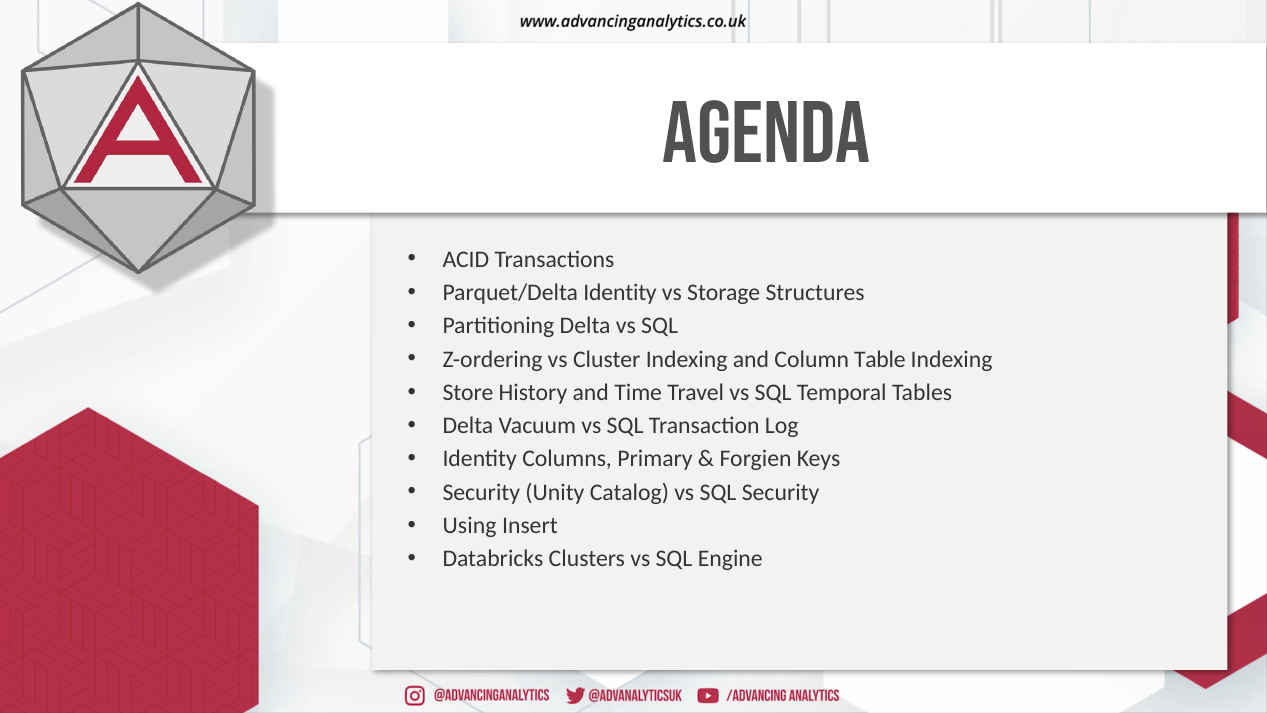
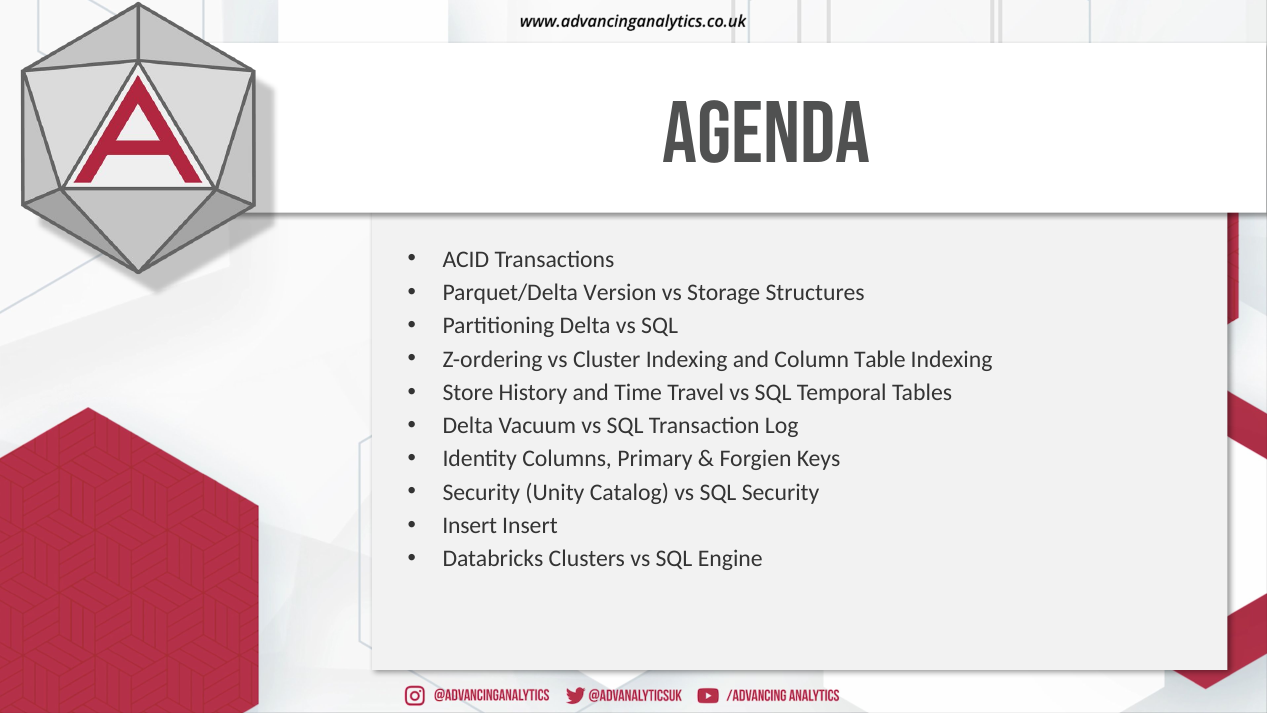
Parquet/Delta Identity: Identity -> Version
Using at (470, 525): Using -> Insert
